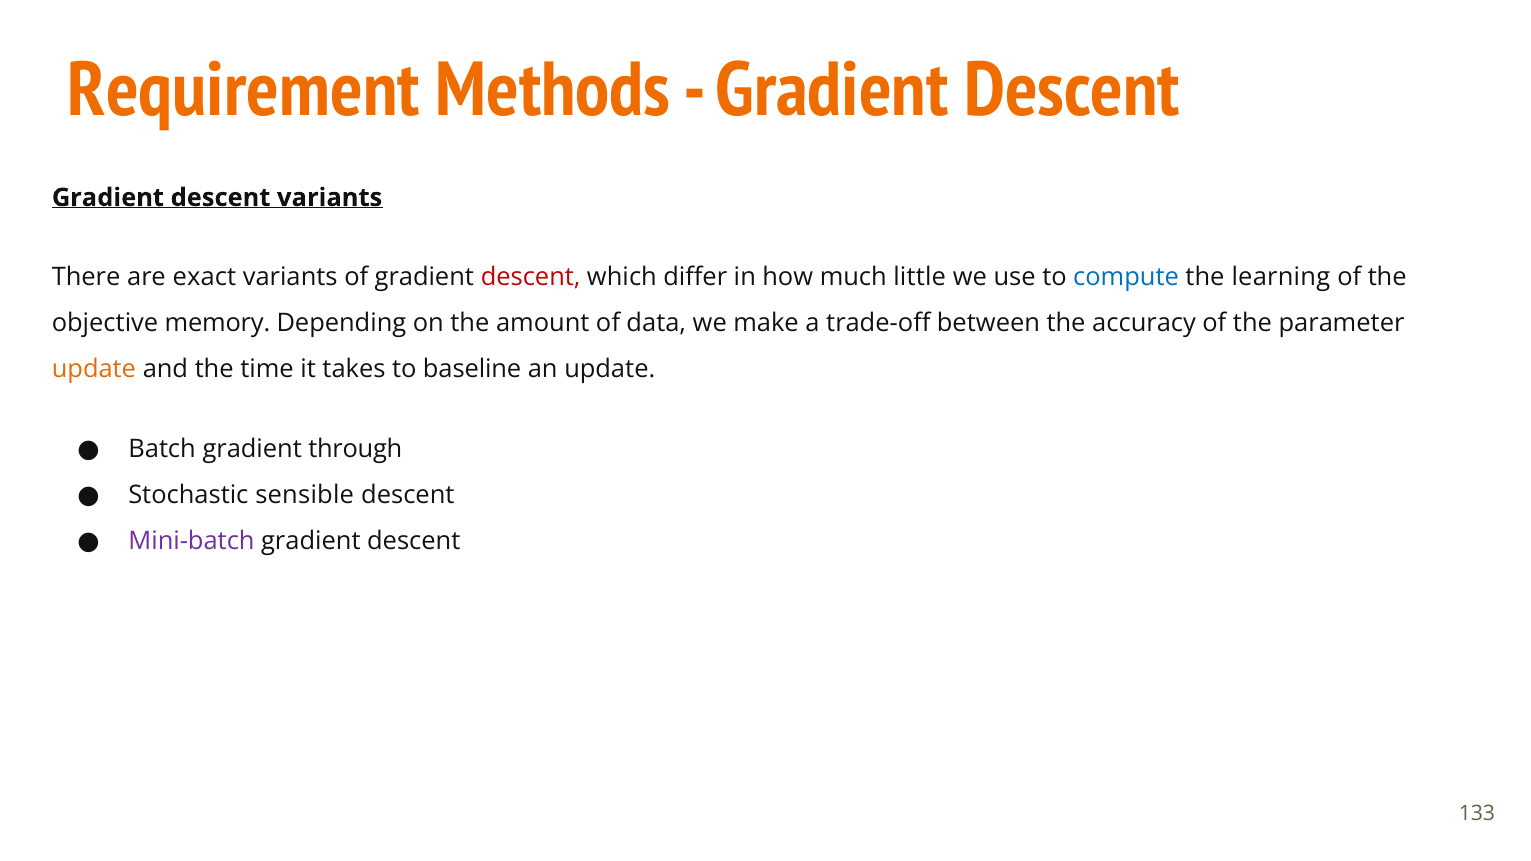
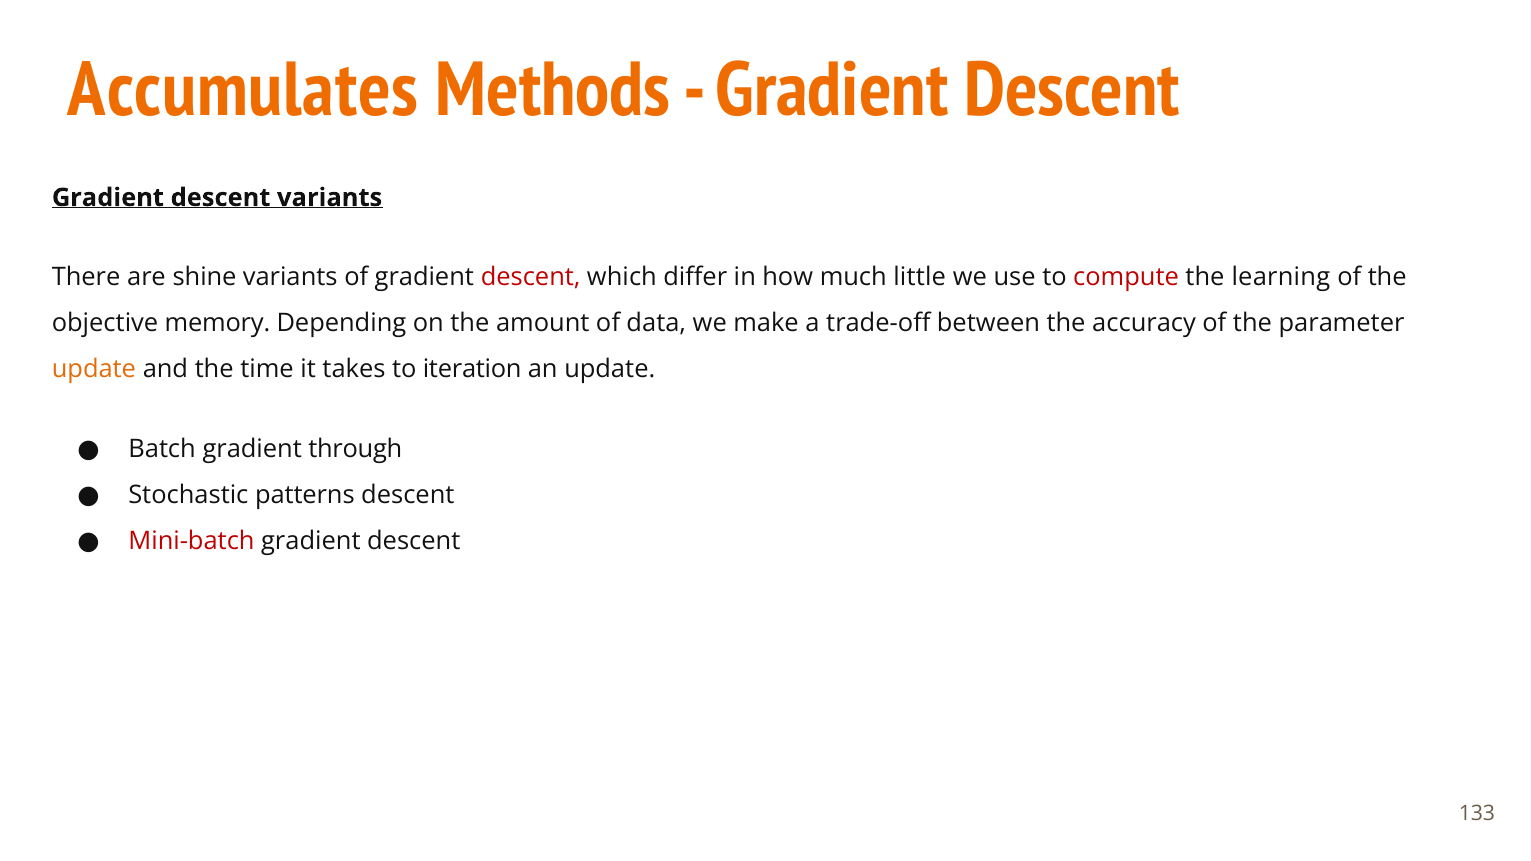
Requirement: Requirement -> Accumulates
exact: exact -> shine
compute colour: blue -> red
baseline: baseline -> iteration
sensible: sensible -> patterns
Mini-batch colour: purple -> red
